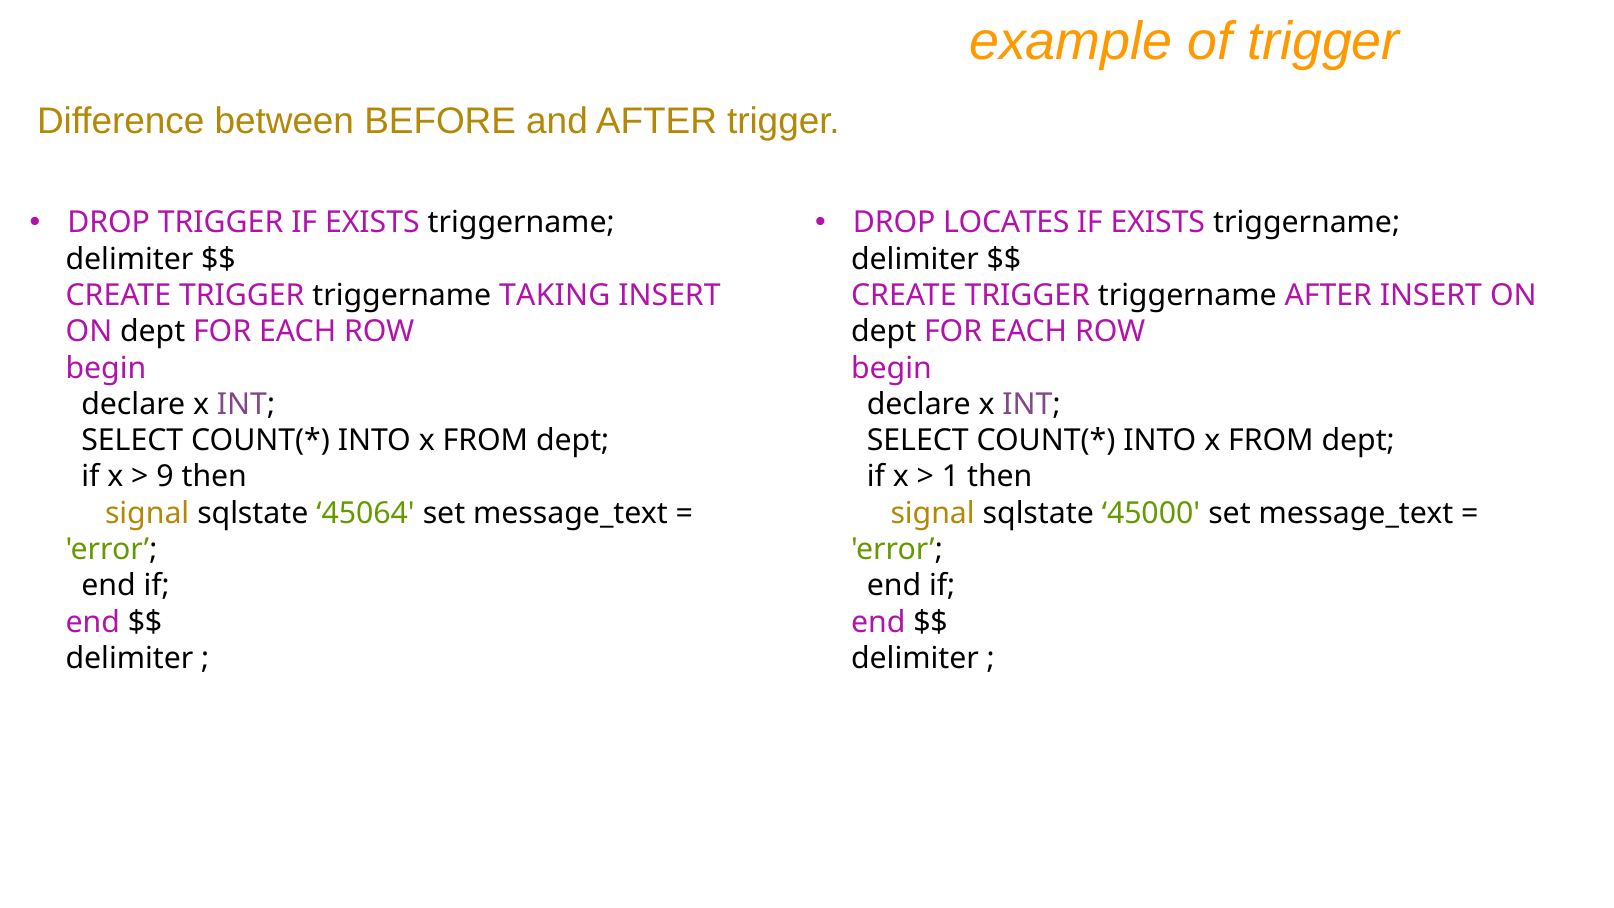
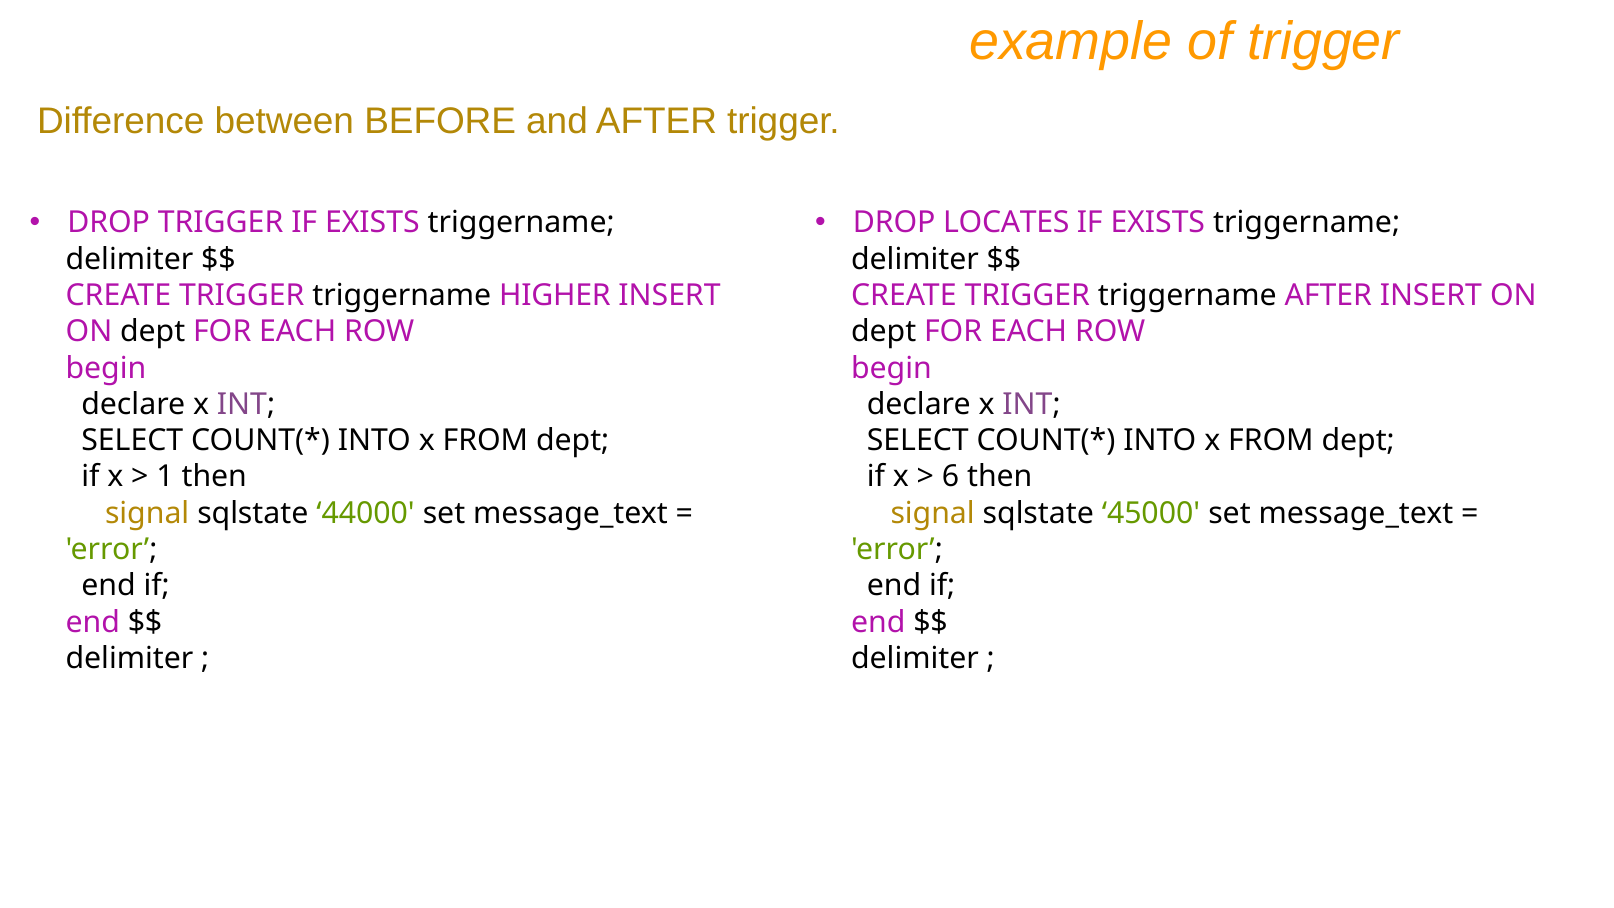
TAKING: TAKING -> HIGHER
9: 9 -> 1
1: 1 -> 6
45064: 45064 -> 44000
